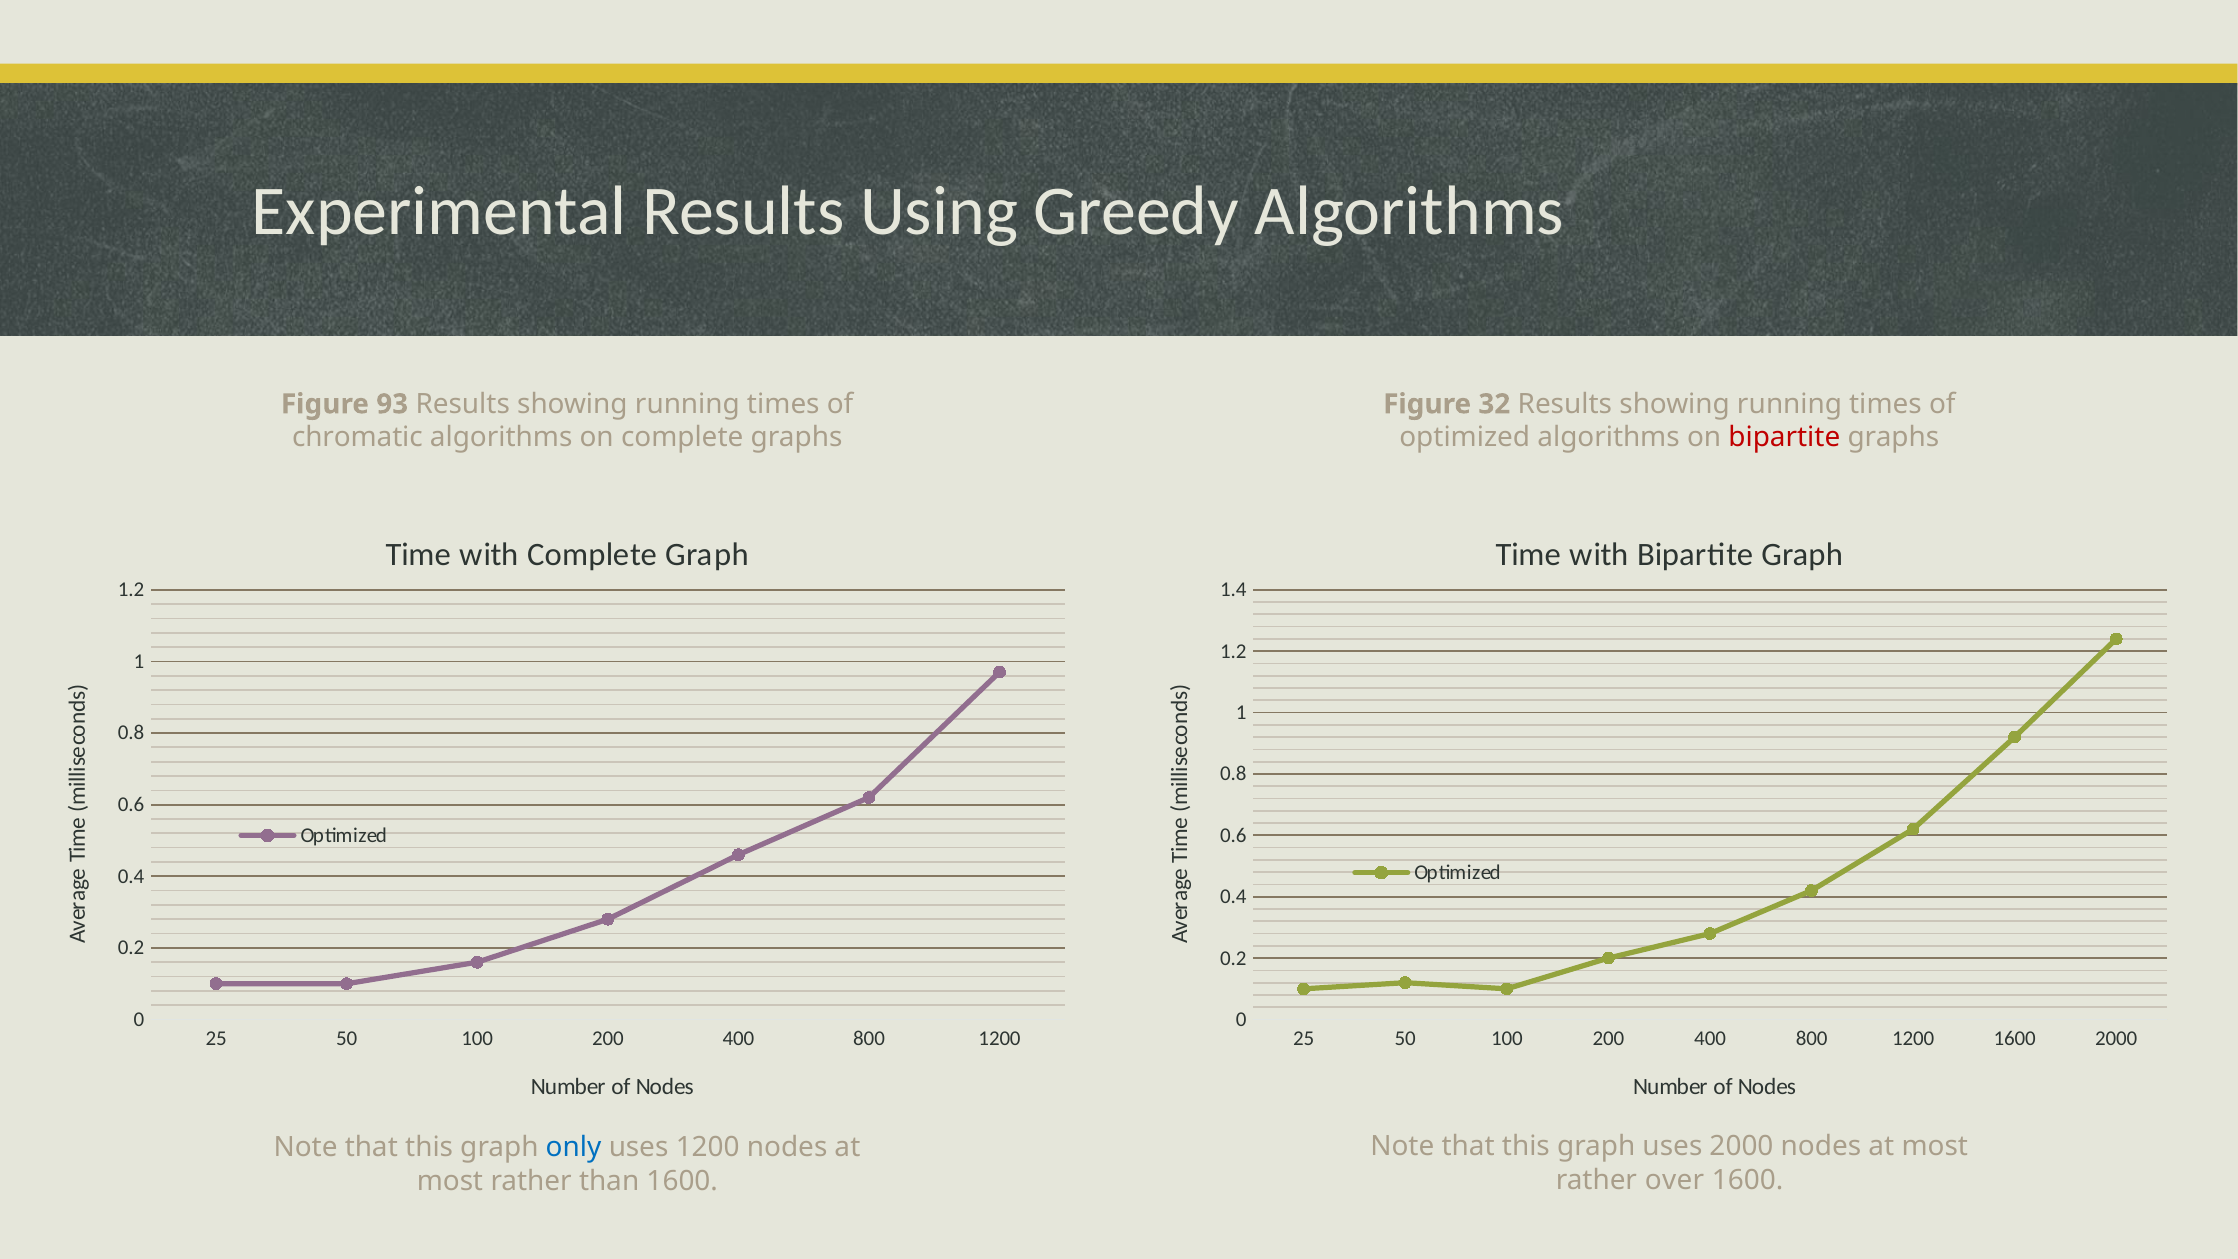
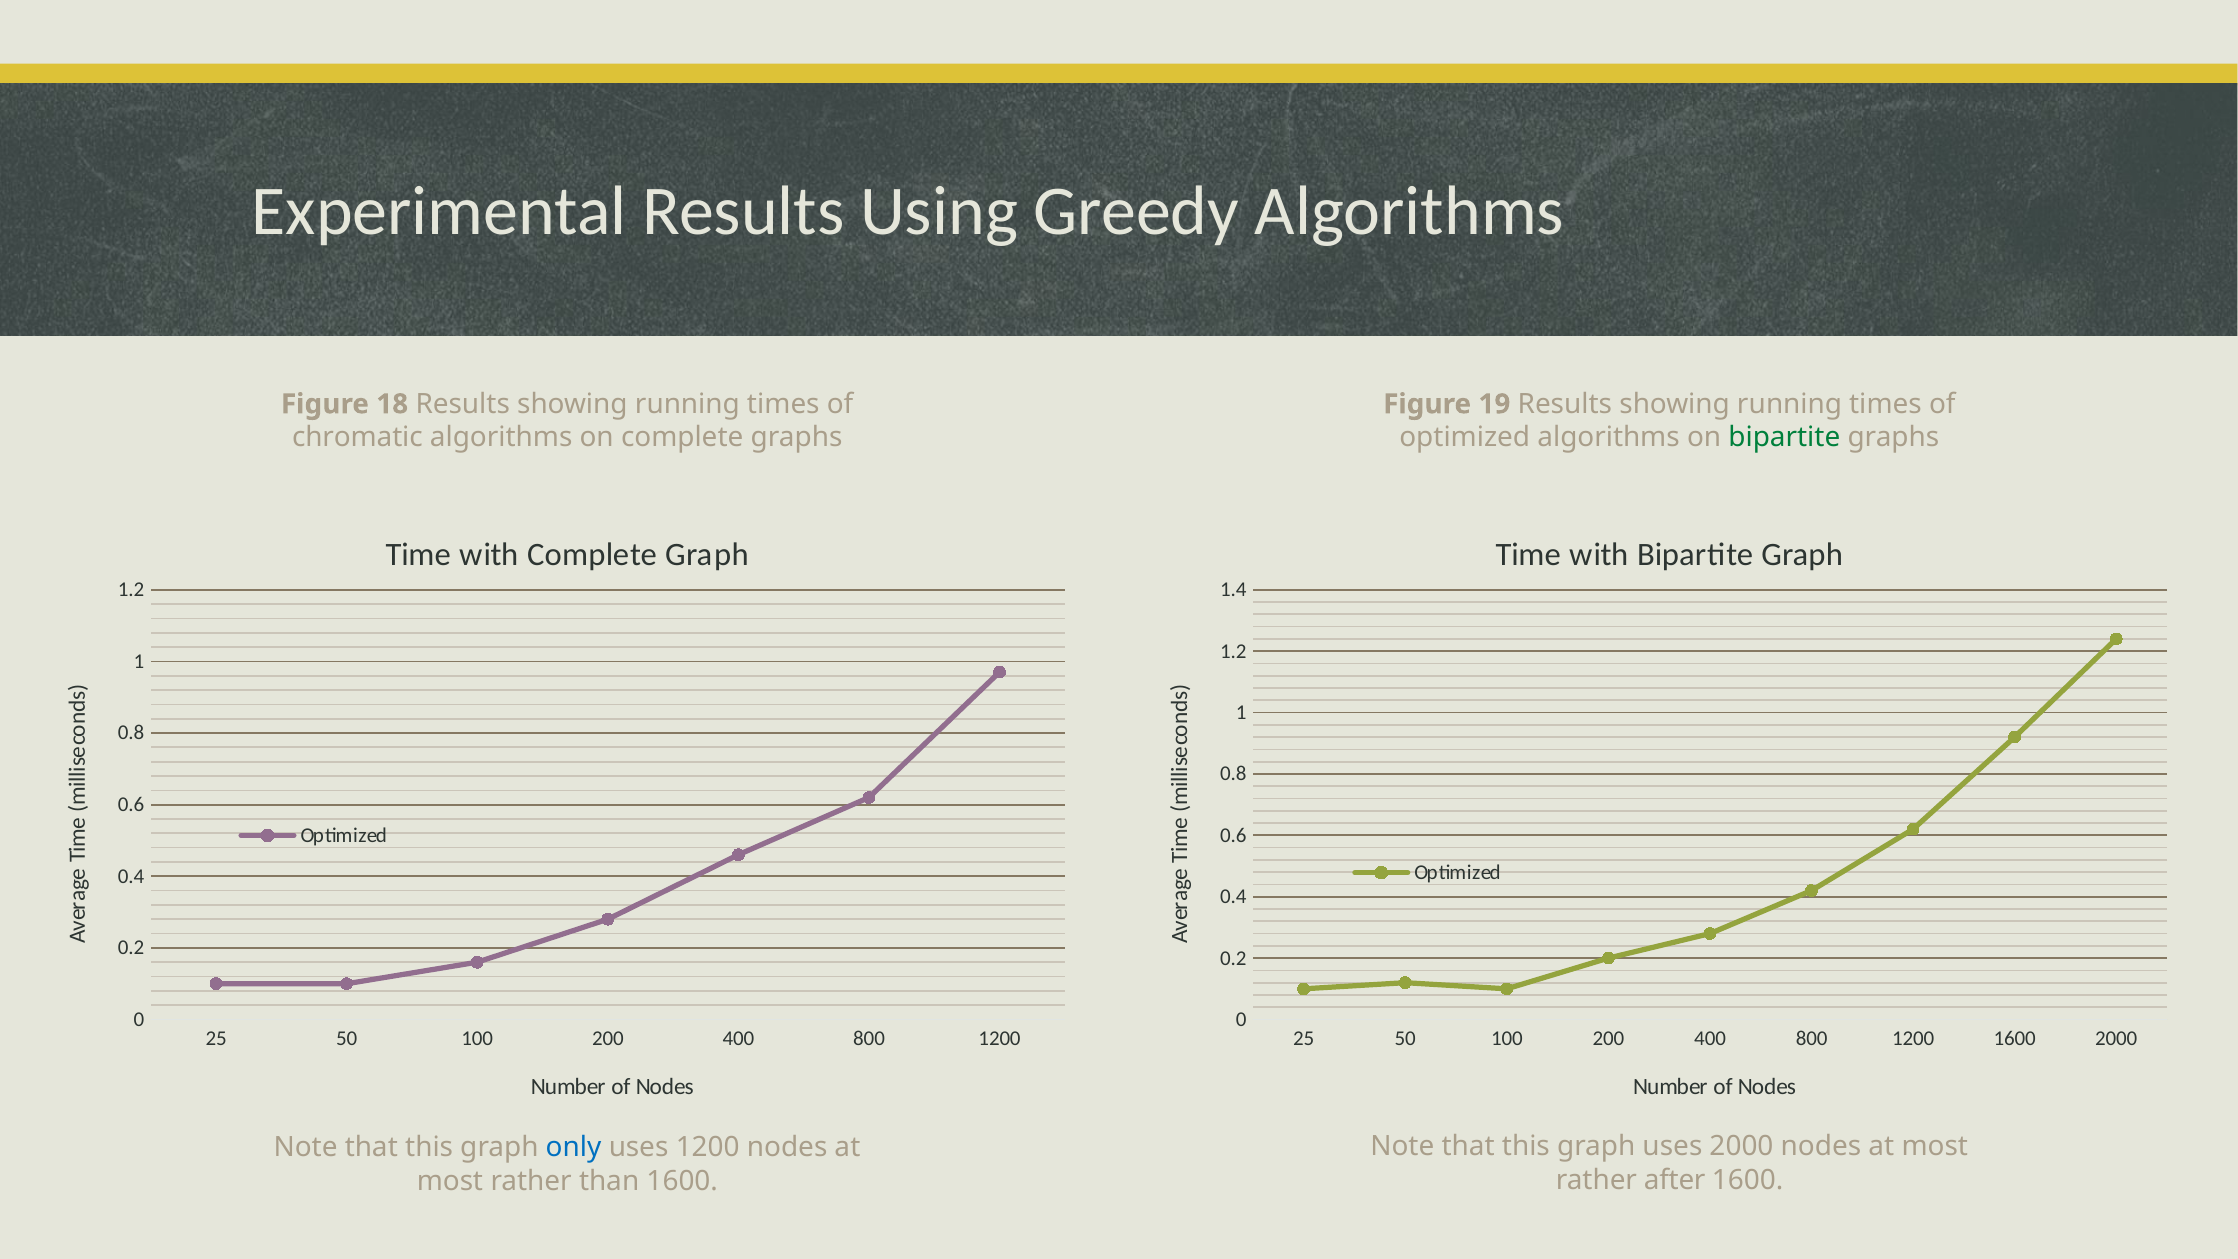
93: 93 -> 18
32: 32 -> 19
bipartite at (1784, 438) colour: red -> green
over: over -> after
